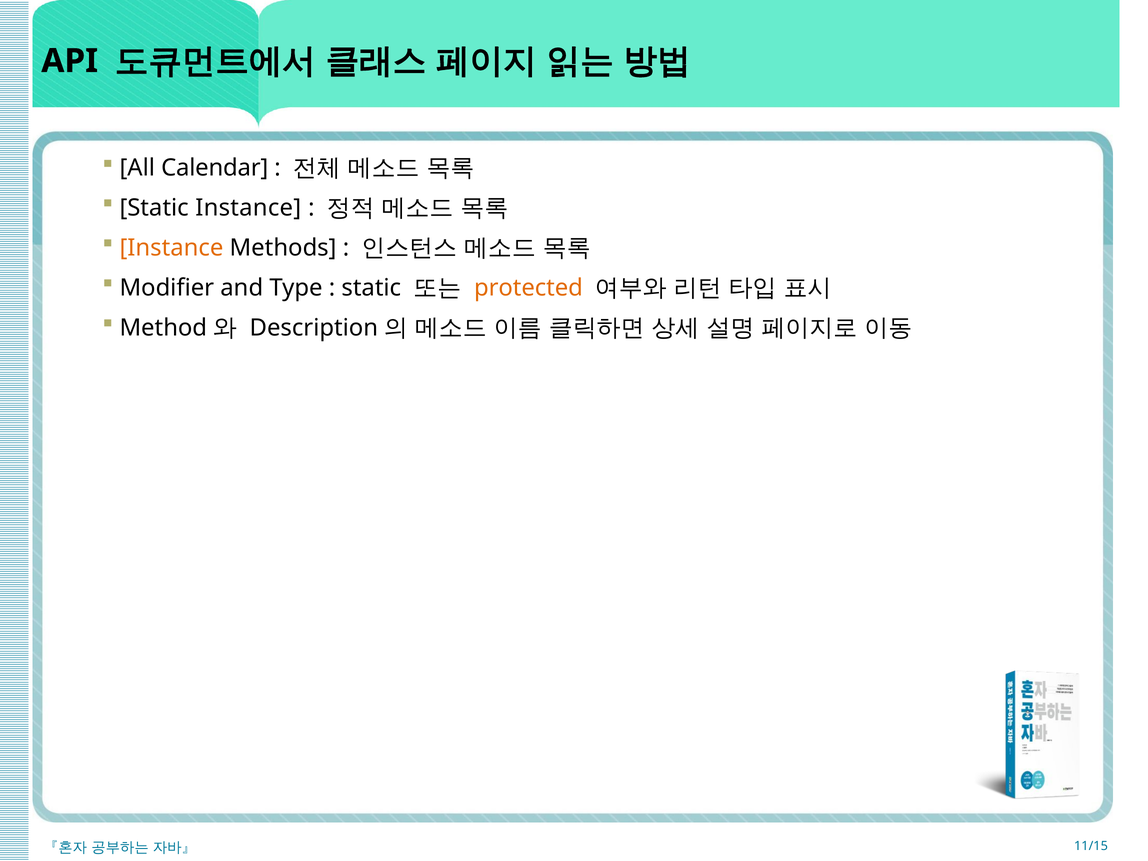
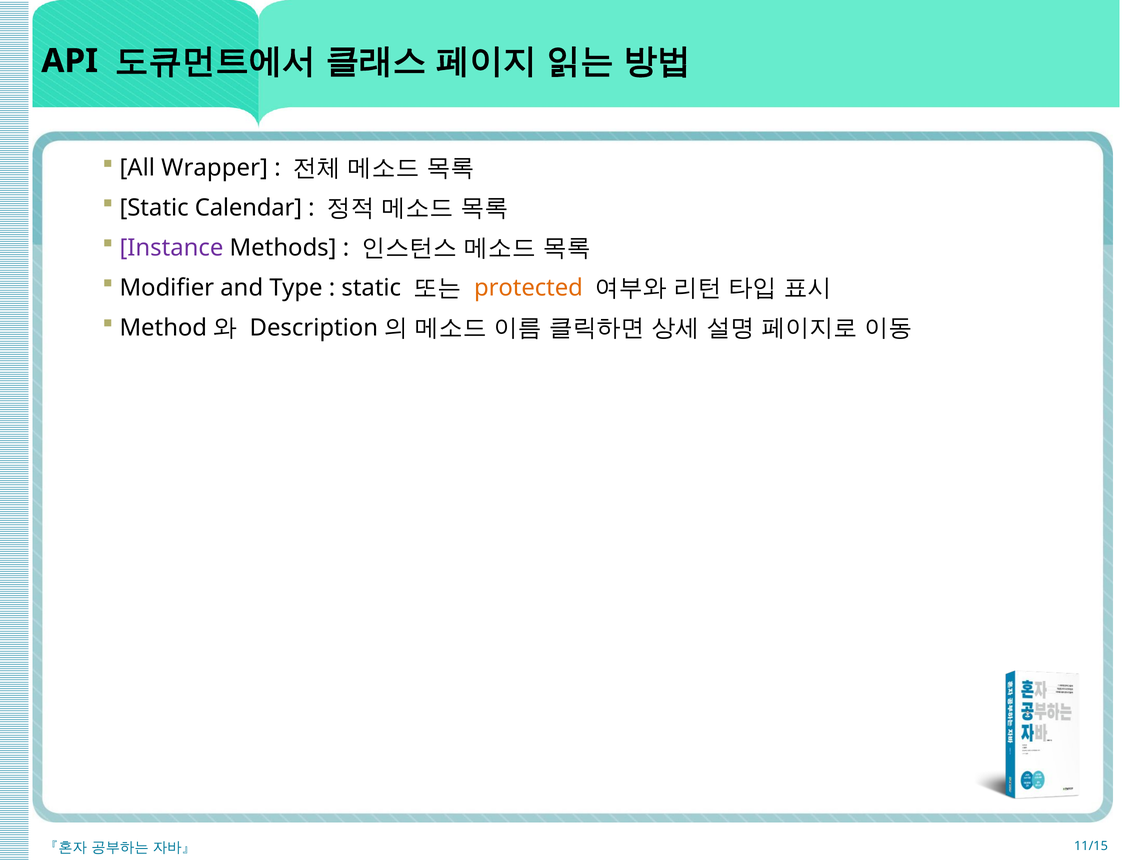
Calendar: Calendar -> Wrapper
Static Instance: Instance -> Calendar
Instance at (171, 248) colour: orange -> purple
